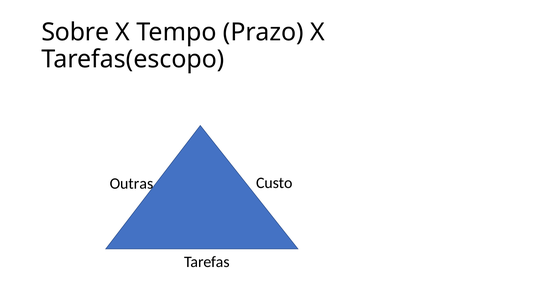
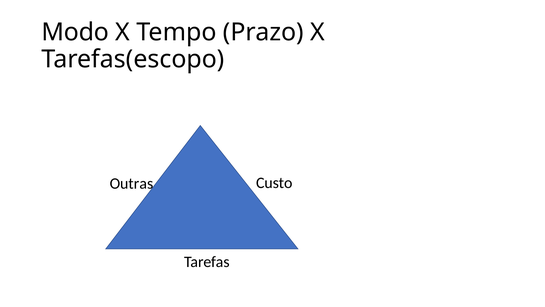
Sobre: Sobre -> Modo
